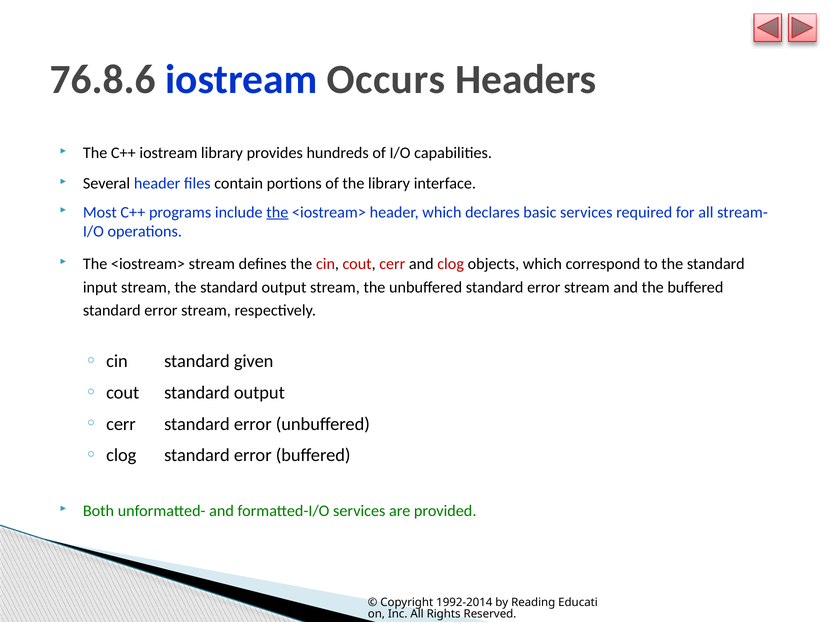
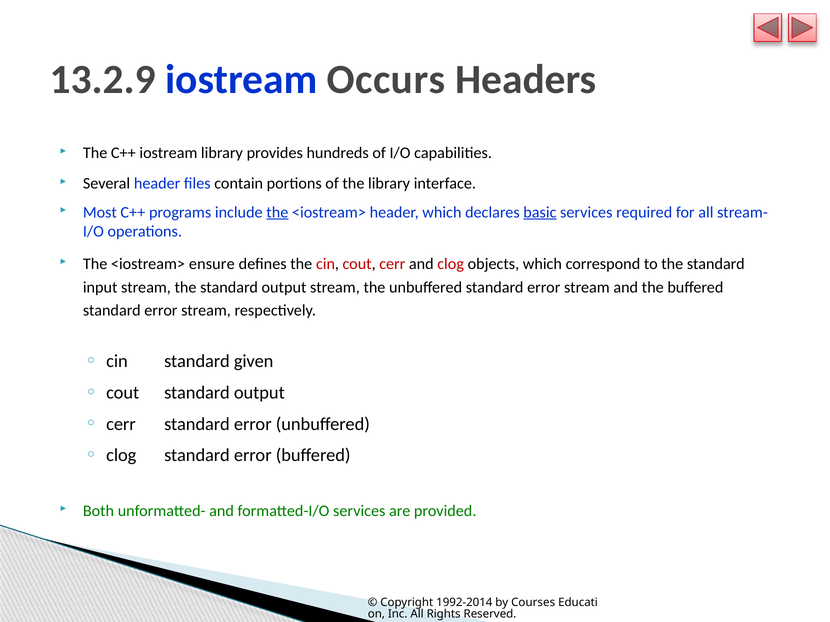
76.8.6: 76.8.6 -> 13.2.9
basic underline: none -> present
<iostream> stream: stream -> ensure
Reading: Reading -> Courses
